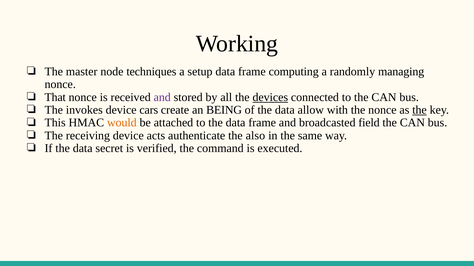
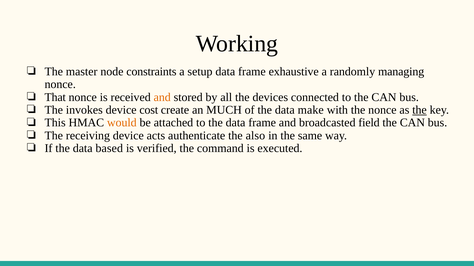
techniques: techniques -> constraints
computing: computing -> exhaustive
and at (162, 97) colour: purple -> orange
devices underline: present -> none
cars: cars -> cost
BEING: BEING -> MUCH
allow: allow -> make
secret: secret -> based
